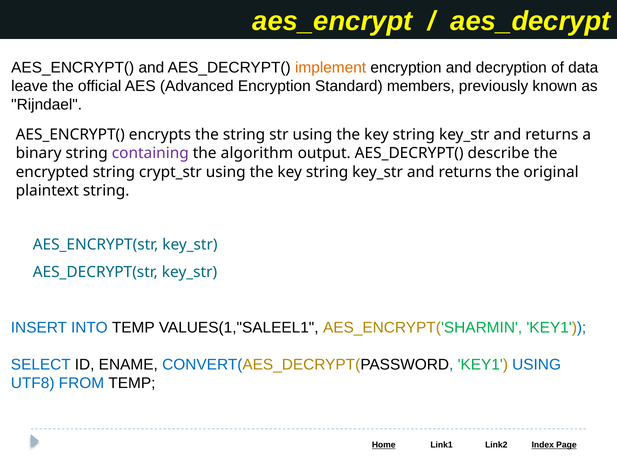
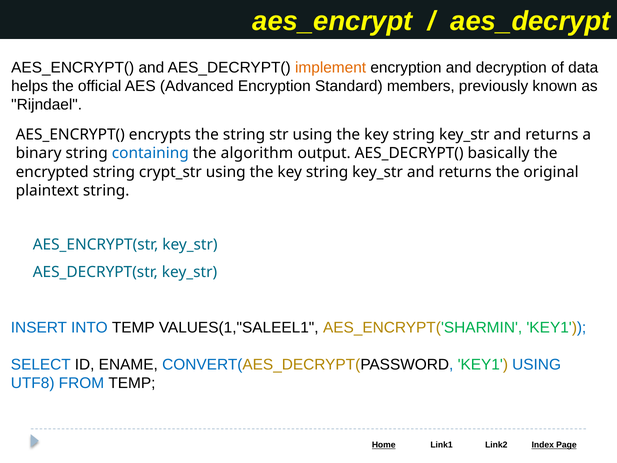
leave: leave -> helps
containing colour: purple -> blue
describe: describe -> basically
